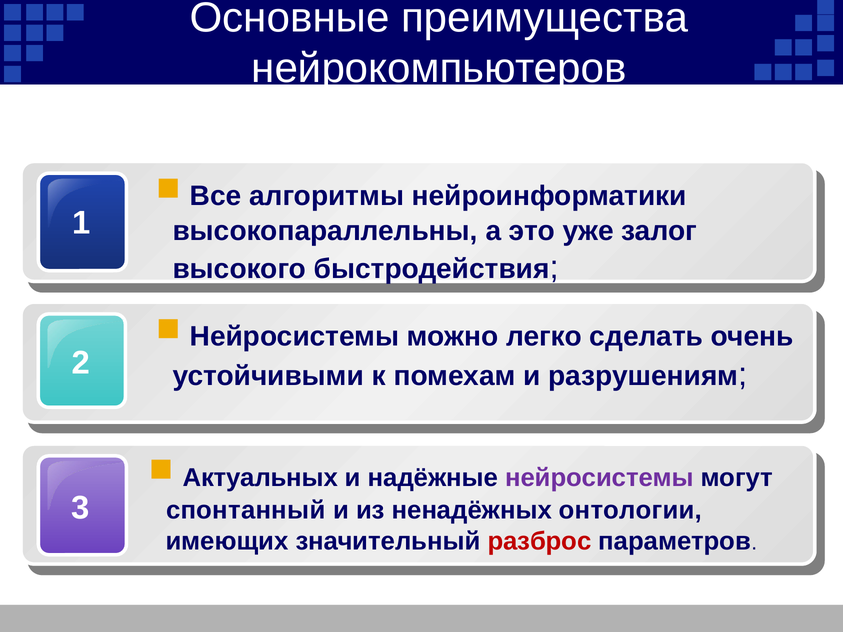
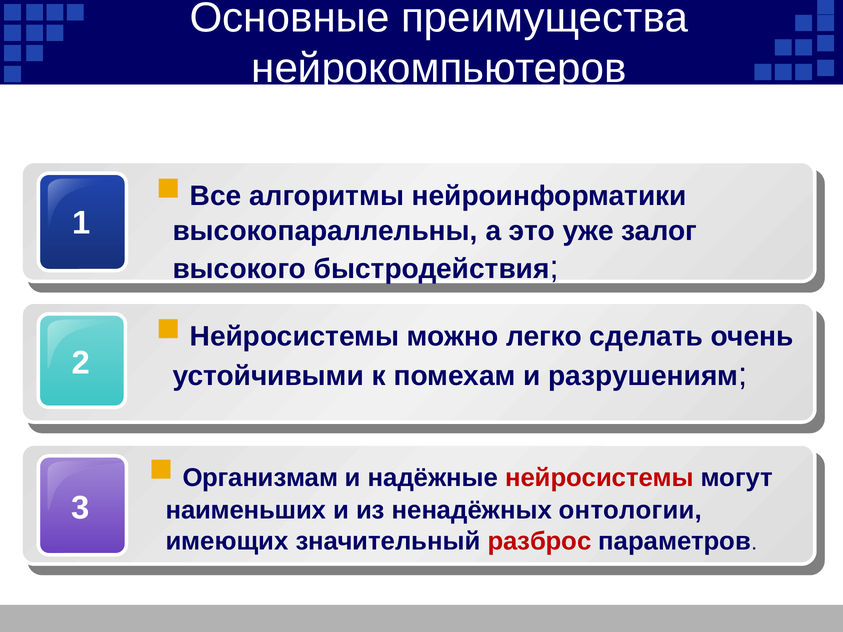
Актуальных: Актуальных -> Организмам
нейросистемы at (600, 478) colour: purple -> red
спонтанный: спонтанный -> наименьших
